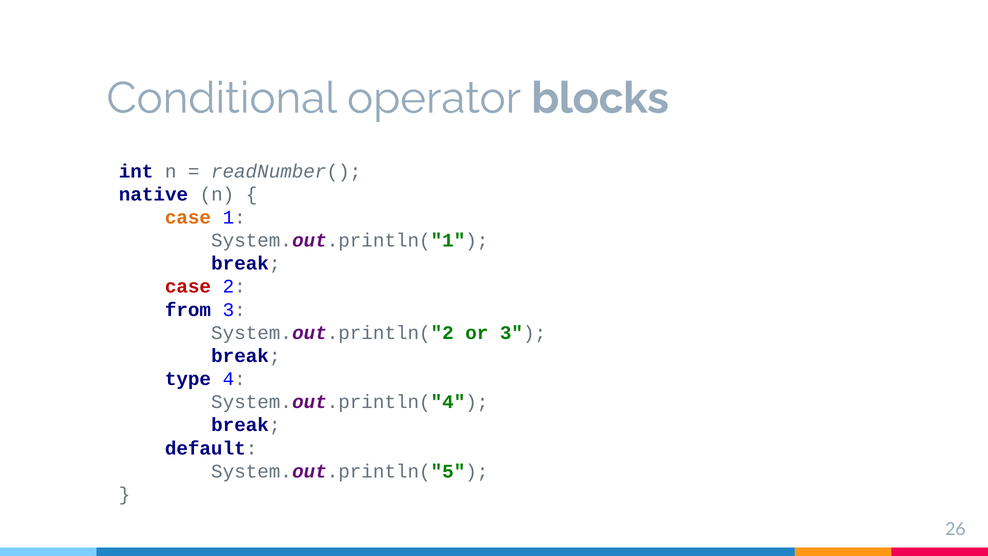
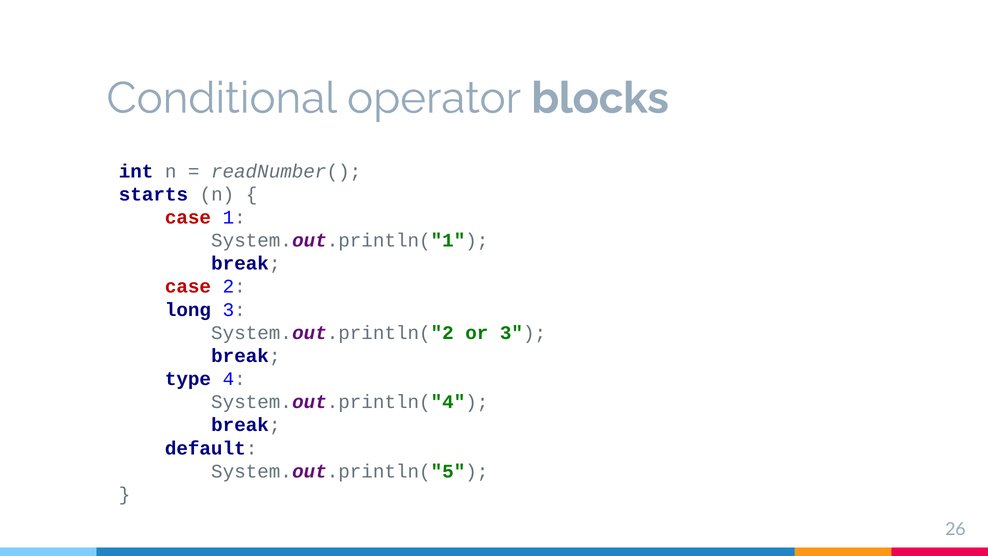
native: native -> starts
case at (188, 217) colour: orange -> red
from: from -> long
